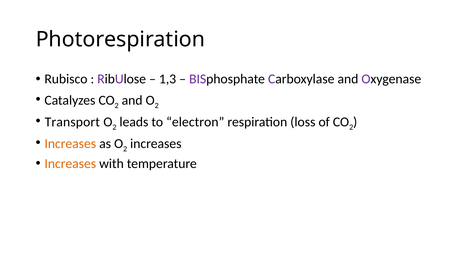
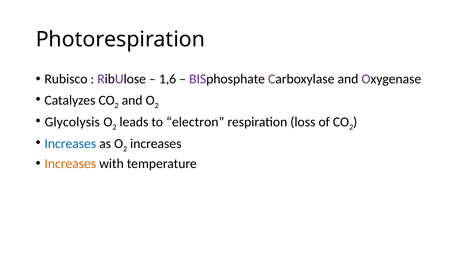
1,3: 1,3 -> 1,6
Transport: Transport -> Glycolysis
Increases at (70, 144) colour: orange -> blue
